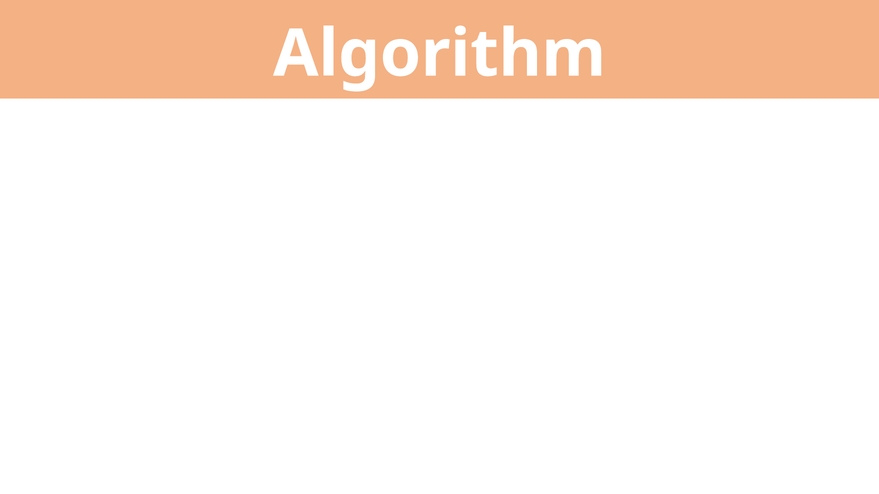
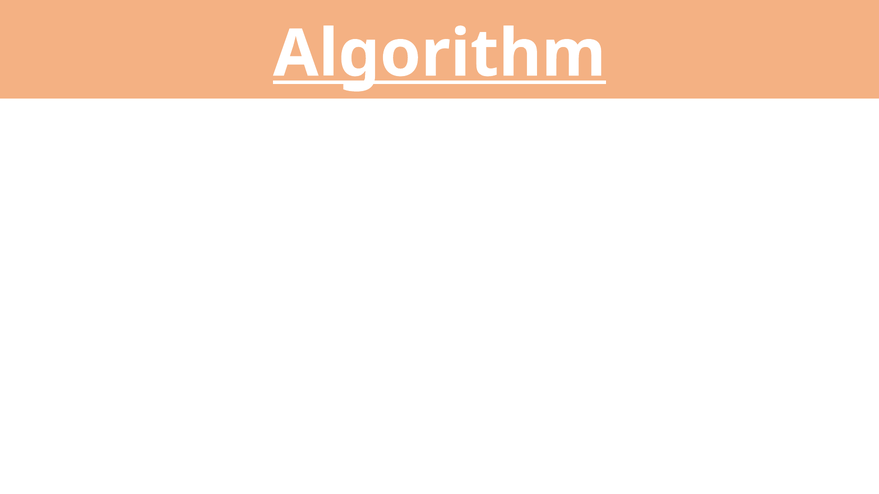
Algorithm underline: none -> present
